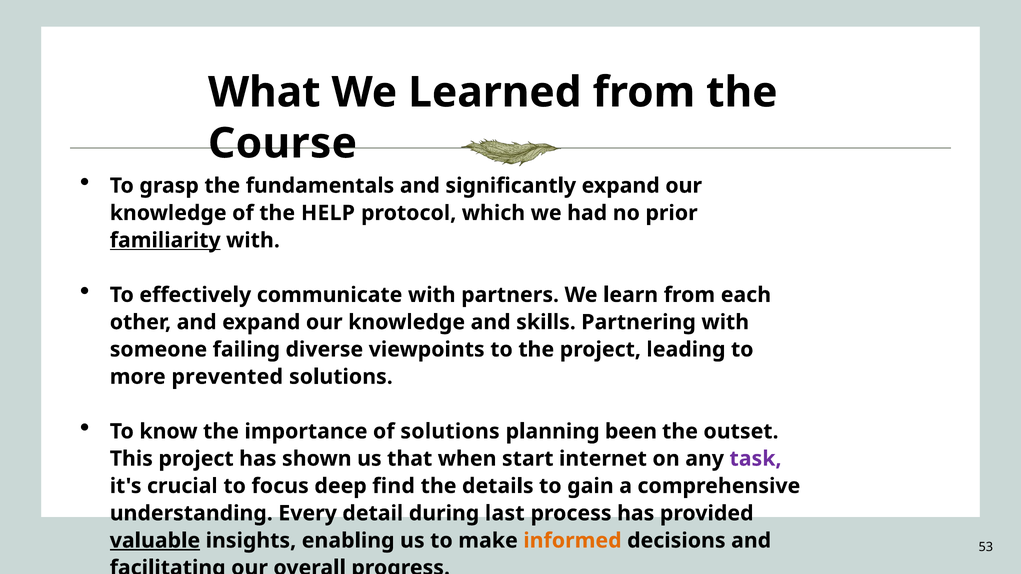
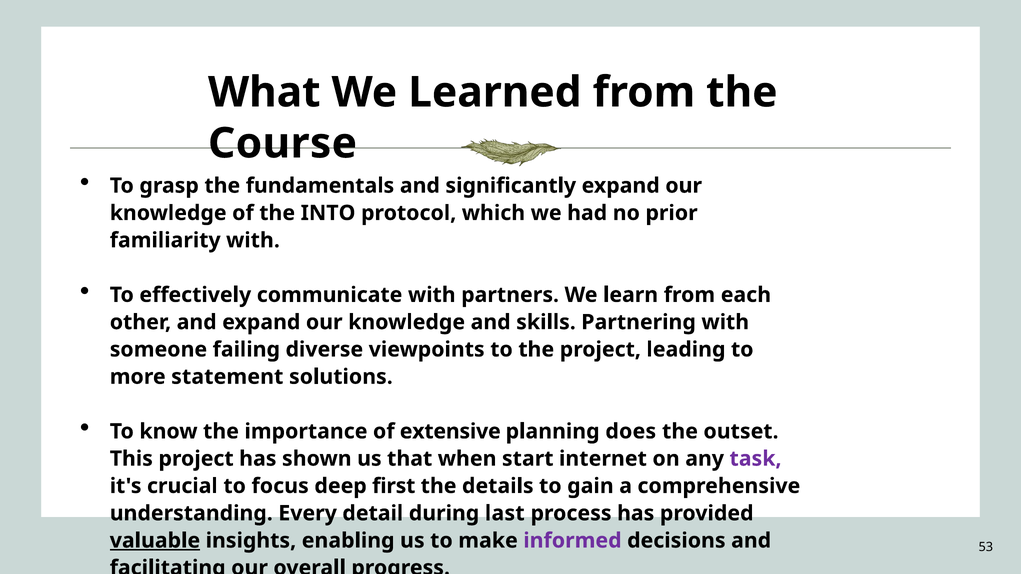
HELP: HELP -> INTO
familiarity underline: present -> none
prevented: prevented -> statement
of solutions: solutions -> extensive
been: been -> does
find: find -> first
informed colour: orange -> purple
